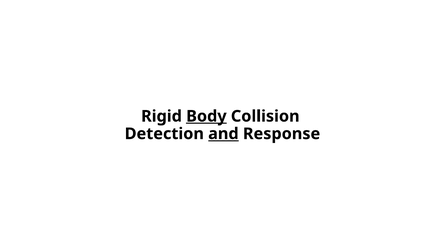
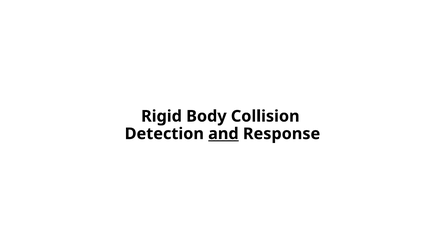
Body underline: present -> none
